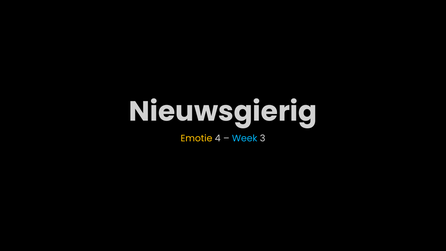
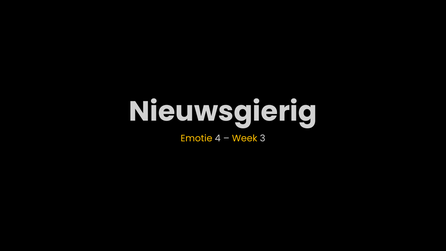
Week colour: light blue -> yellow
